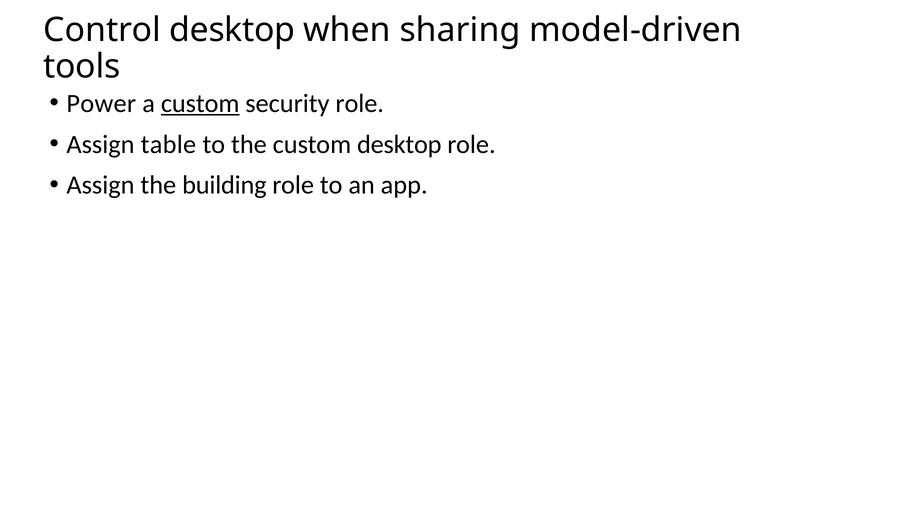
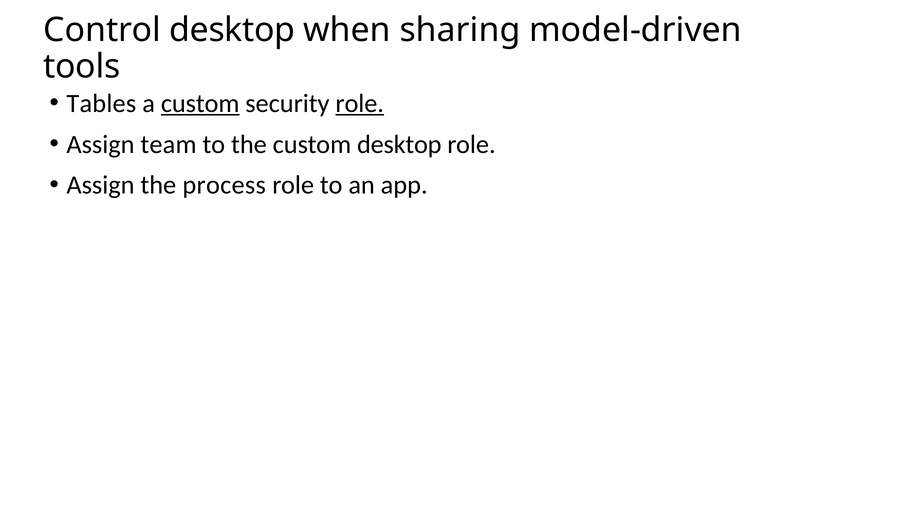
Power: Power -> Tables
role at (360, 103) underline: none -> present
table: table -> team
building: building -> process
